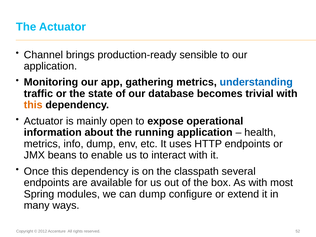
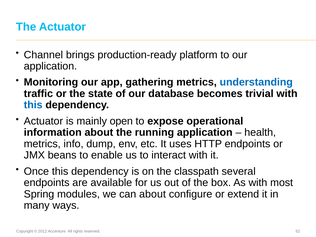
sensible: sensible -> platform
this at (33, 105) colour: orange -> blue
can dump: dump -> about
